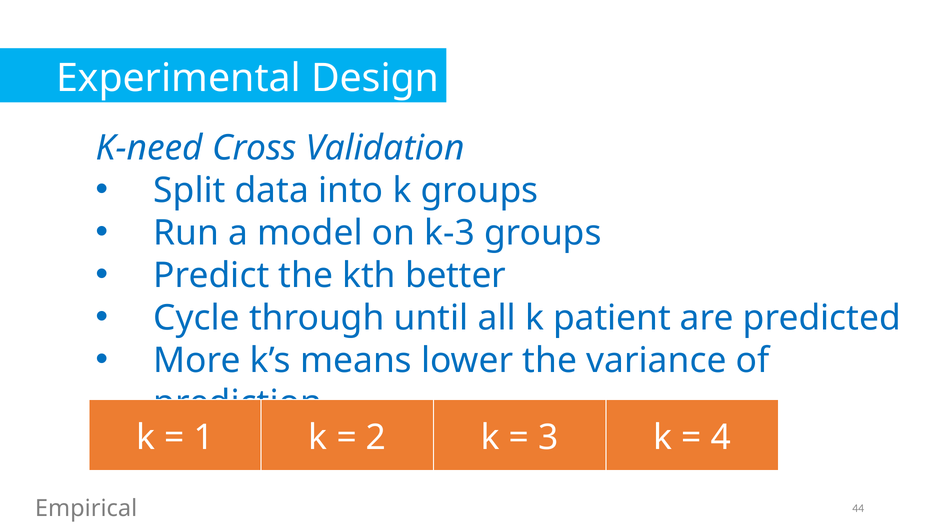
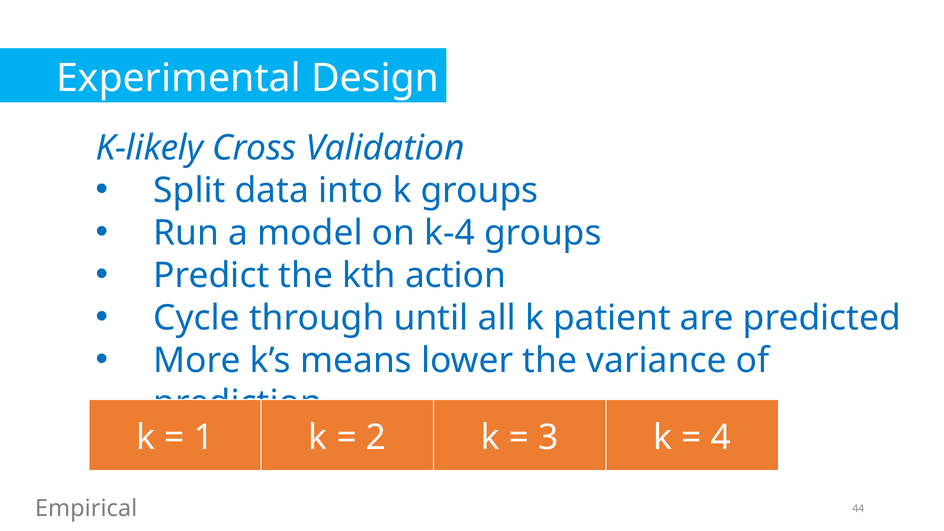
K-need: K-need -> K-likely
k-3: k-3 -> k-4
better: better -> action
